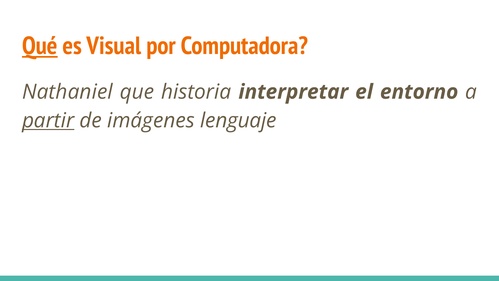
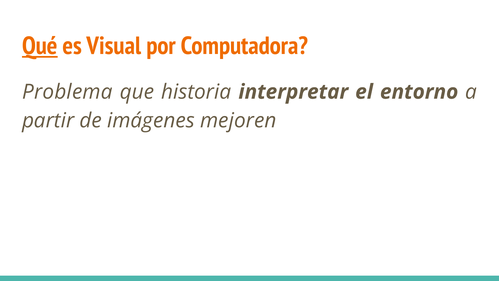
Nathaniel: Nathaniel -> Problema
partir underline: present -> none
lenguaje: lenguaje -> mejoren
